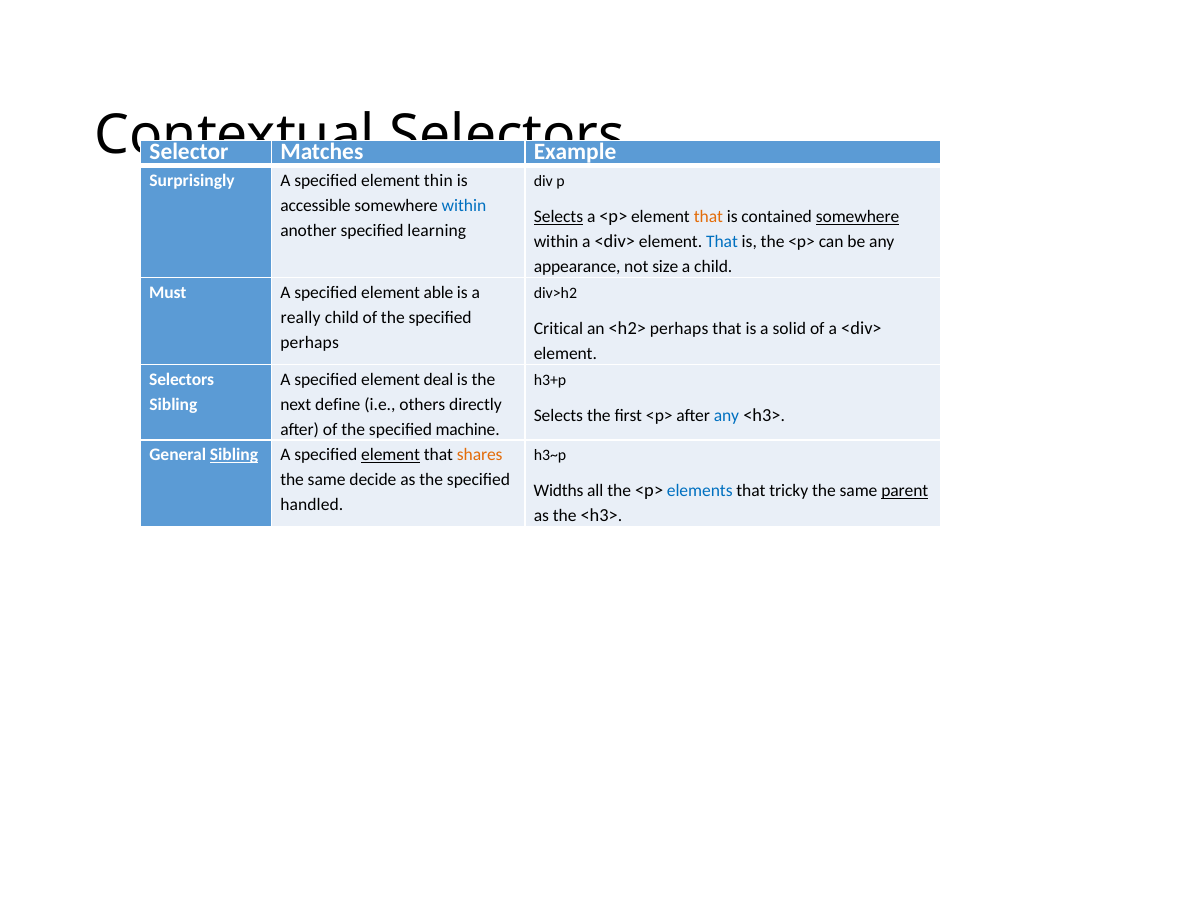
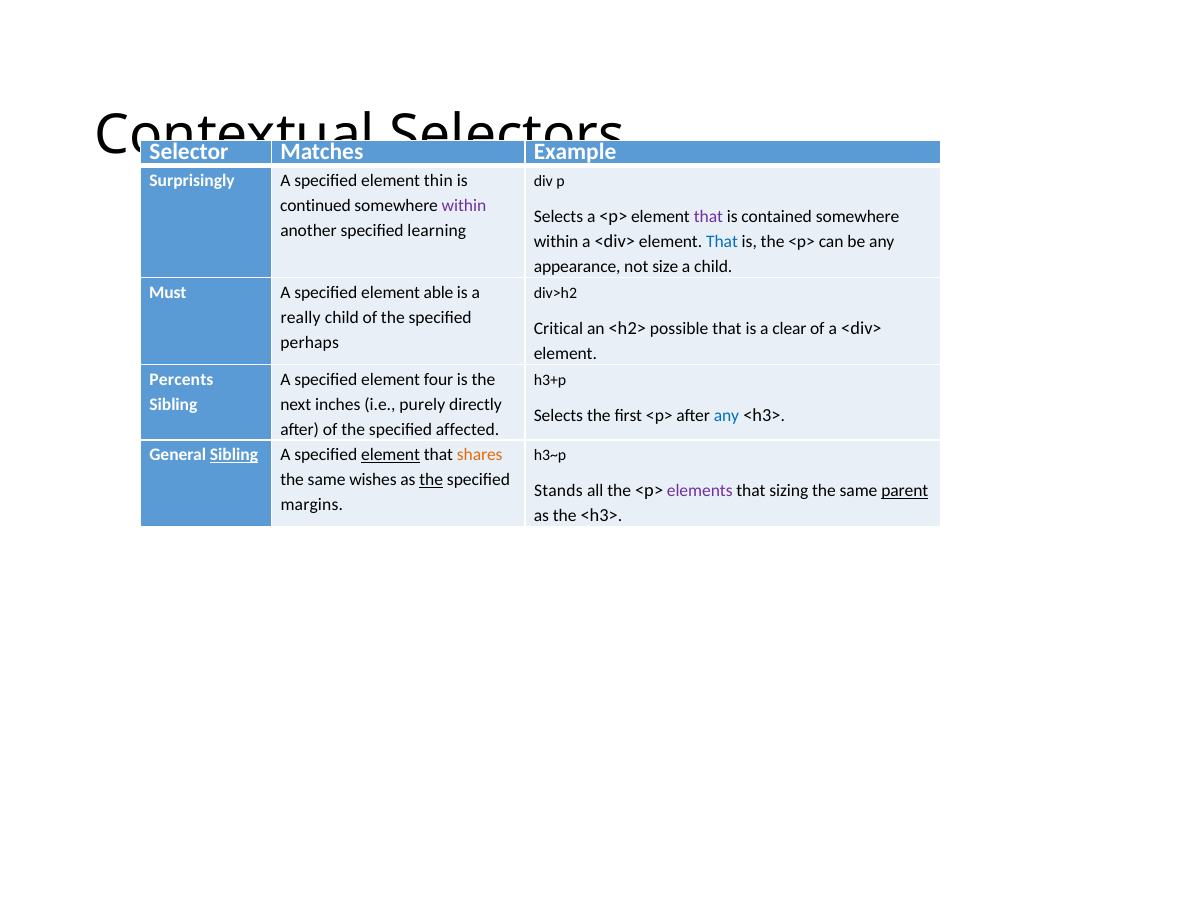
accessible: accessible -> continued
within at (464, 205) colour: blue -> purple
Selects at (558, 217) underline: present -> none
that at (708, 217) colour: orange -> purple
somewhere at (858, 217) underline: present -> none
<h2> perhaps: perhaps -> possible
solid: solid -> clear
Selectors at (182, 379): Selectors -> Percents
deal: deal -> four
define: define -> inches
others: others -> purely
machine: machine -> affected
decide: decide -> wishes
the at (431, 480) underline: none -> present
Widths: Widths -> Stands
elements colour: blue -> purple
tricky: tricky -> sizing
handled: handled -> margins
